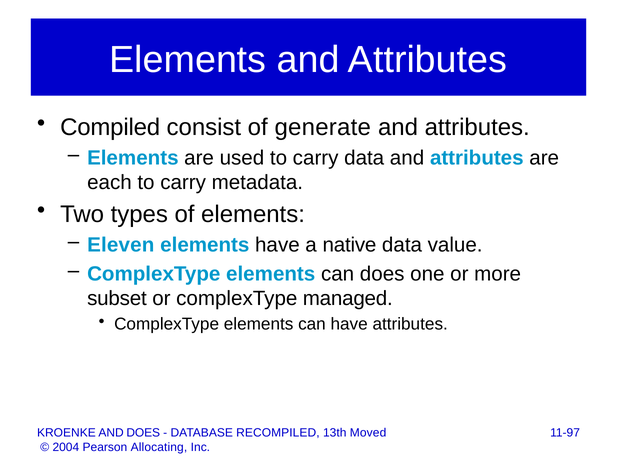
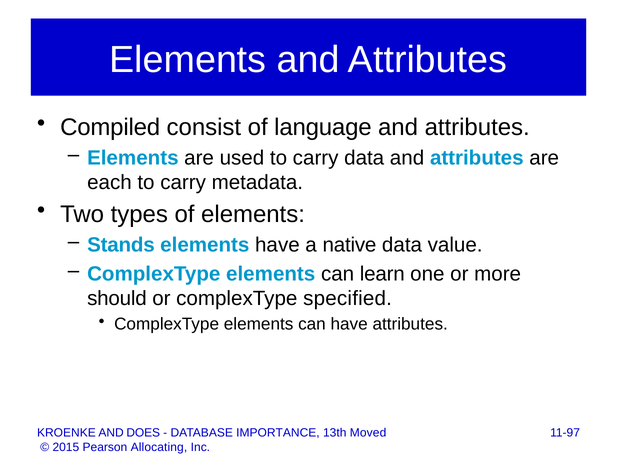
generate: generate -> language
Eleven: Eleven -> Stands
can does: does -> learn
subset: subset -> should
managed: managed -> specified
RECOMPILED: RECOMPILED -> IMPORTANCE
2004: 2004 -> 2015
